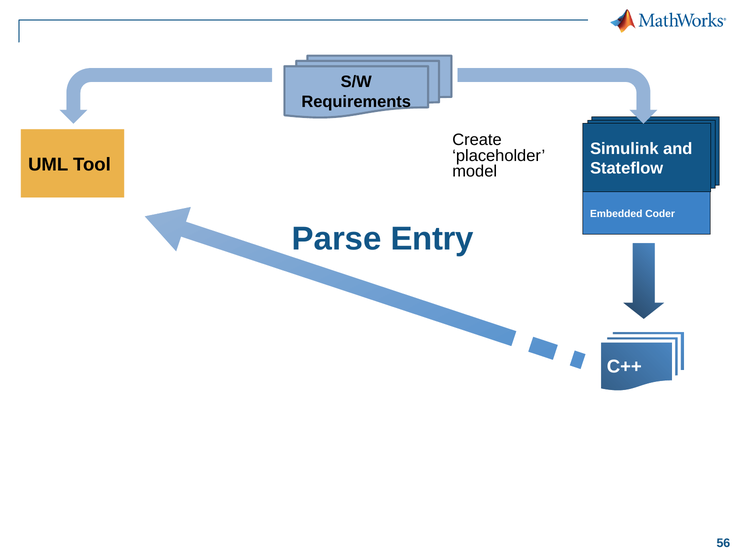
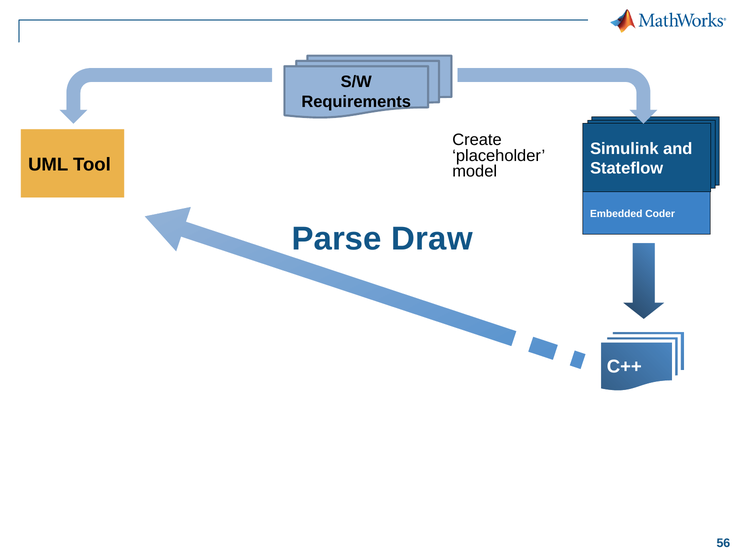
Entry: Entry -> Draw
